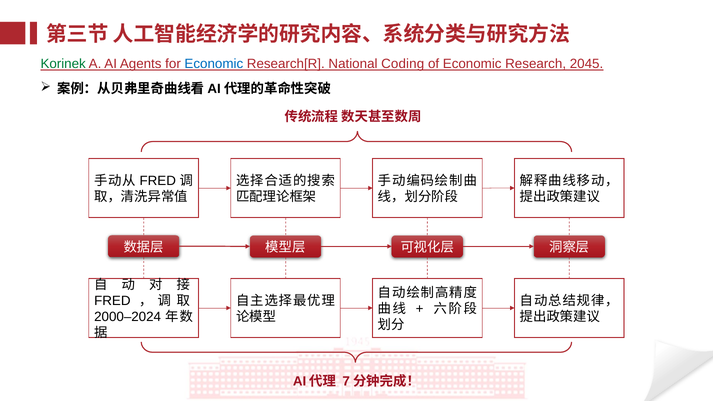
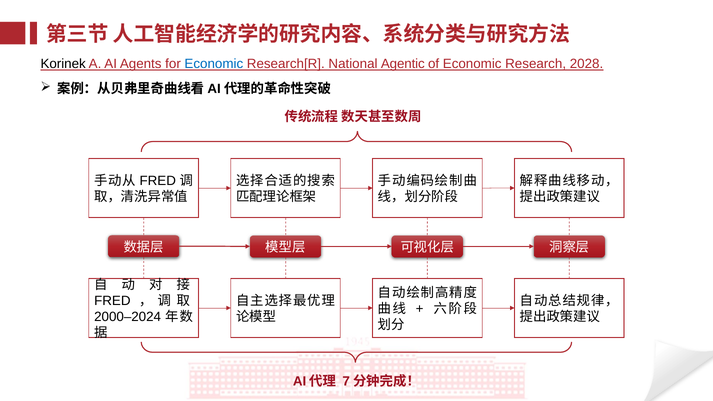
Korinek colour: green -> black
Coding: Coding -> Agentic
2045: 2045 -> 2028
